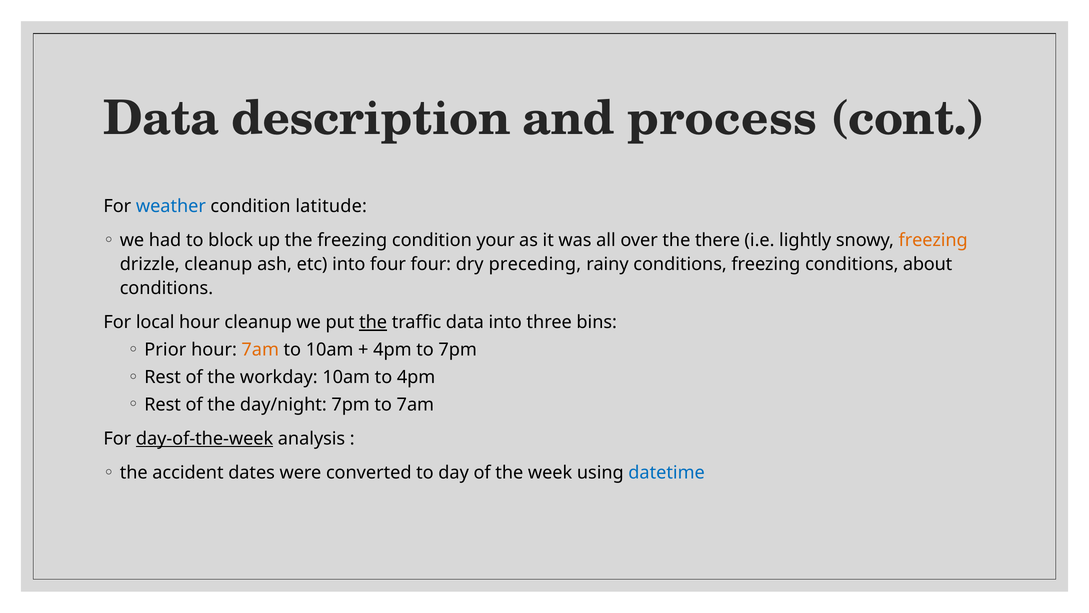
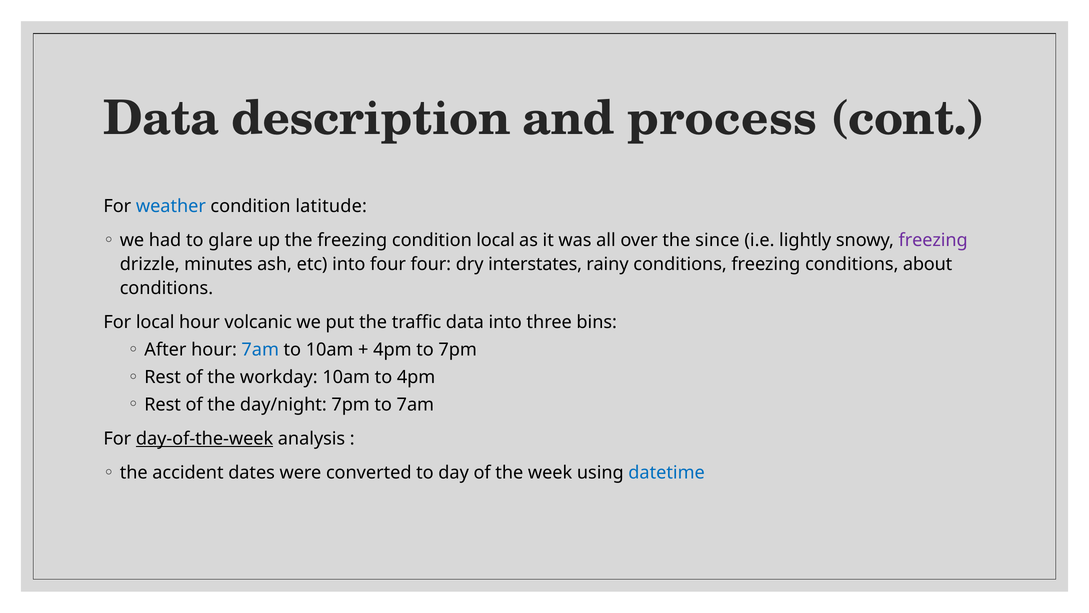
block: block -> glare
condition your: your -> local
there: there -> since
freezing at (933, 240) colour: orange -> purple
drizzle cleanup: cleanup -> minutes
preceding: preceding -> interstates
hour cleanup: cleanup -> volcanic
the at (373, 322) underline: present -> none
Prior: Prior -> After
7am at (260, 350) colour: orange -> blue
